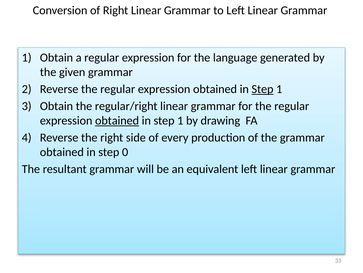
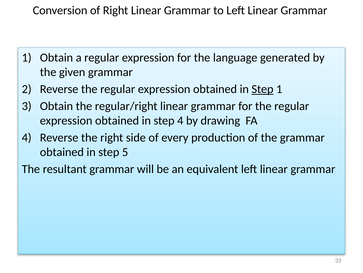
obtained at (117, 120) underline: present -> none
1 at (180, 120): 1 -> 4
0: 0 -> 5
